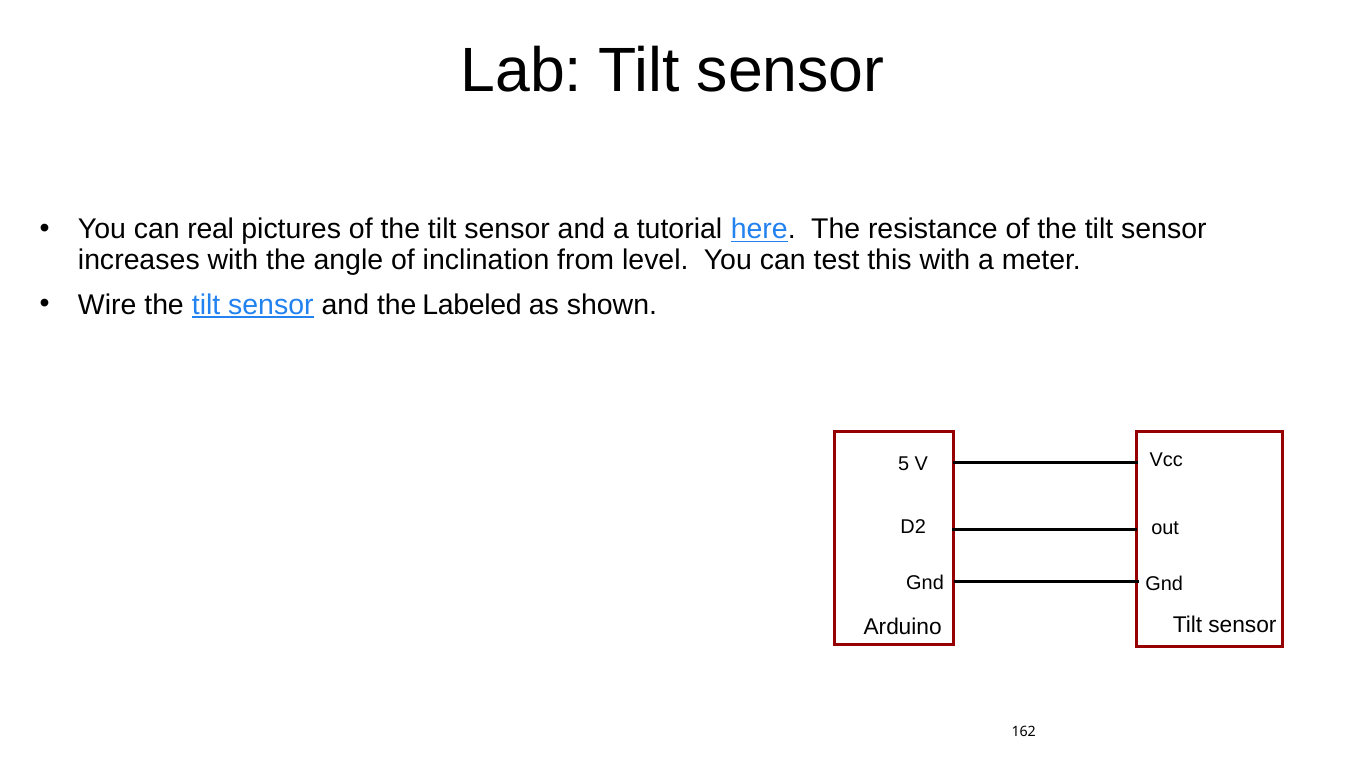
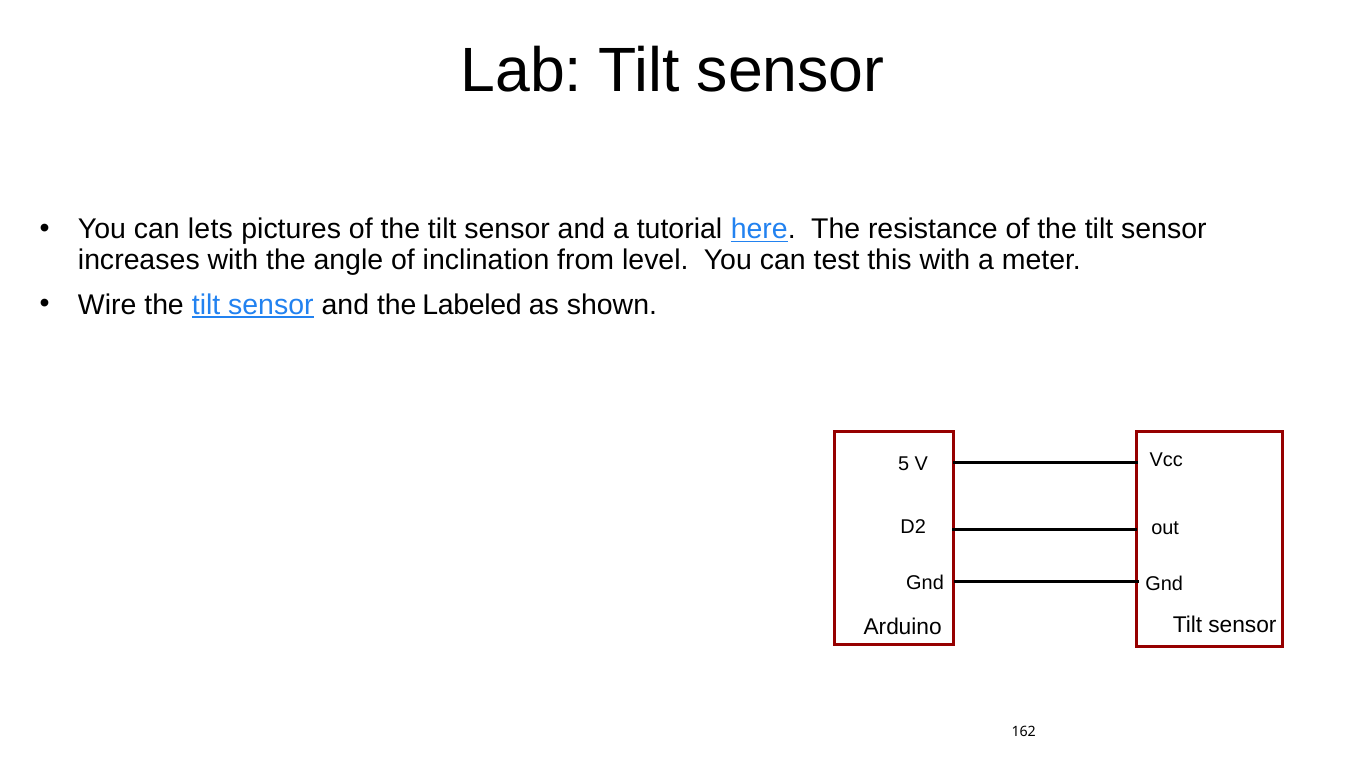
real: real -> lets
